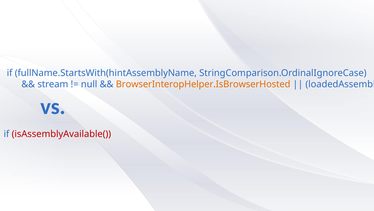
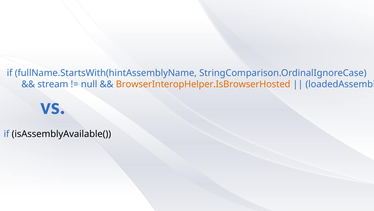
isAssemblyAvailable( colour: red -> black
